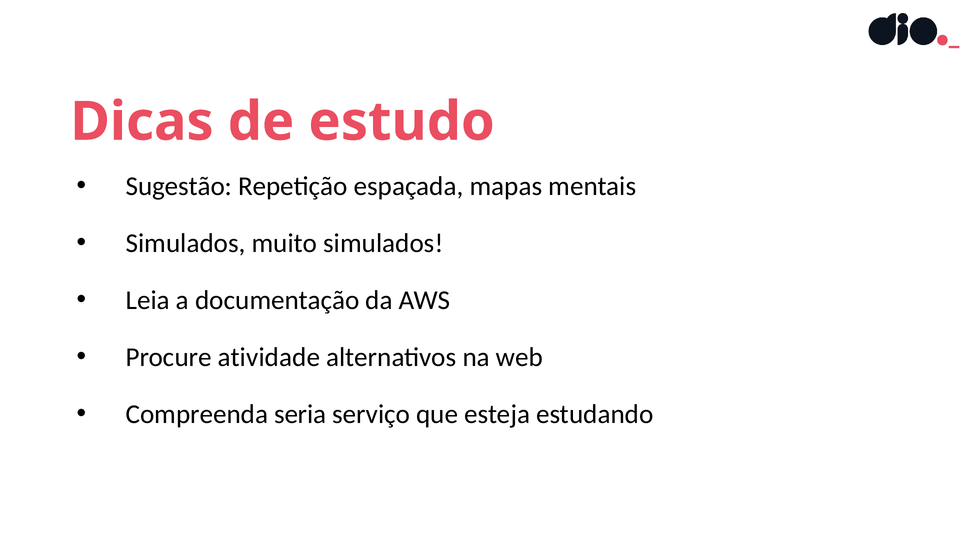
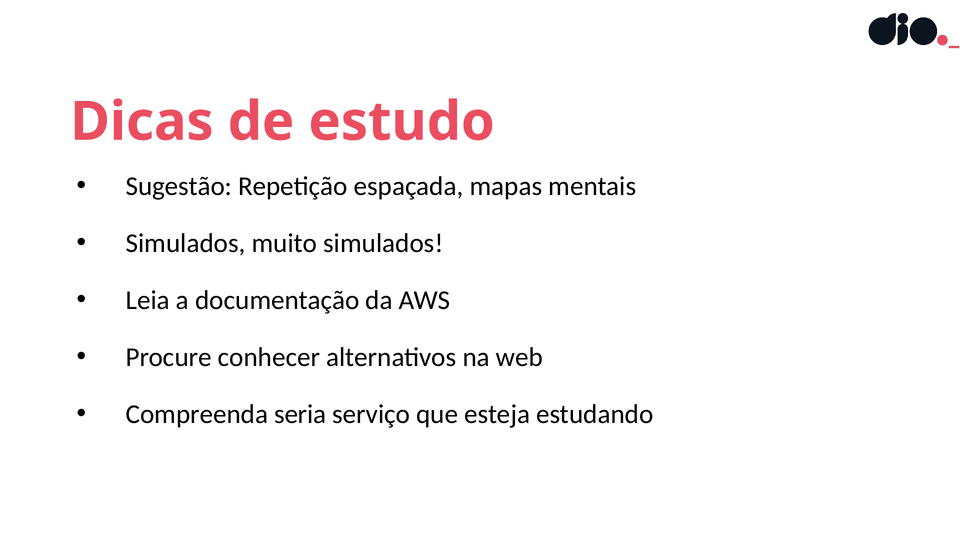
atividade: atividade -> conhecer
